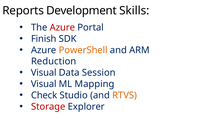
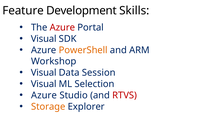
Reports: Reports -> Feature
Finish at (44, 39): Finish -> Visual
Reduction: Reduction -> Workshop
Mapping: Mapping -> Selection
Check at (44, 95): Check -> Azure
RTVS colour: orange -> red
Storage colour: red -> orange
